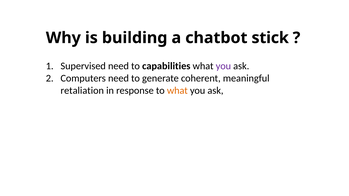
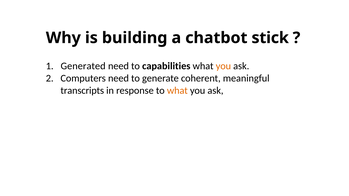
Supervised: Supervised -> Generated
you at (223, 66) colour: purple -> orange
retaliation: retaliation -> transcripts
